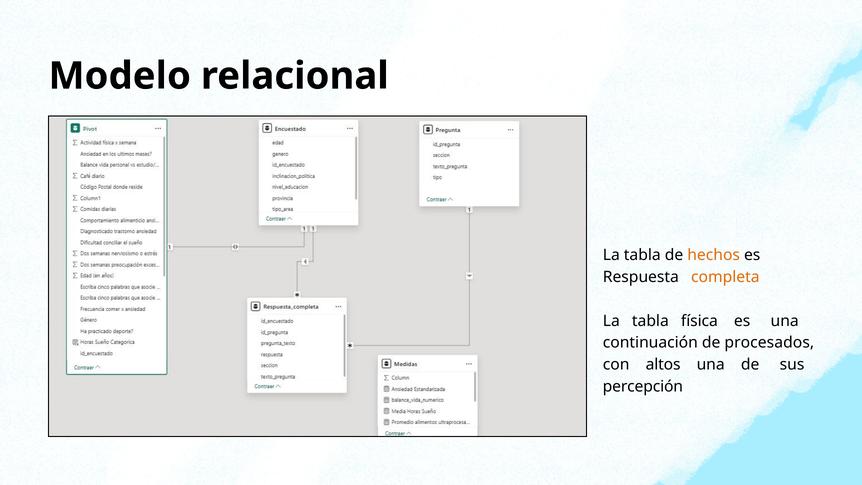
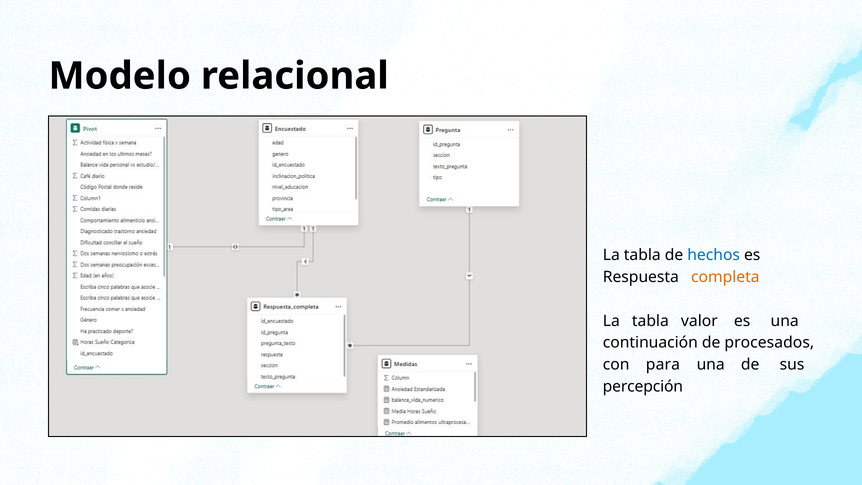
hechos colour: orange -> blue
física: física -> valor
altos: altos -> para
